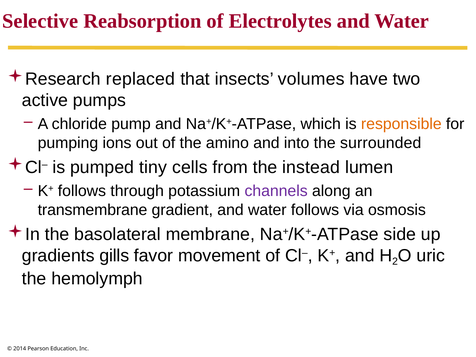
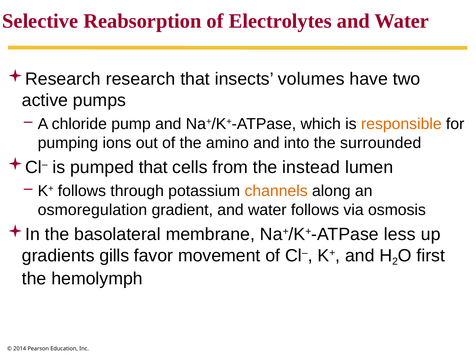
Research replaced: replaced -> research
pumped tiny: tiny -> that
channels colour: purple -> orange
transmembrane: transmembrane -> osmoregulation
side: side -> less
uric: uric -> first
